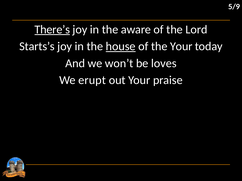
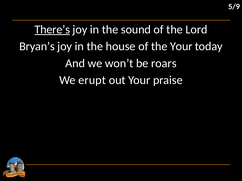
aware: aware -> sound
Starts’s: Starts’s -> Bryan’s
house underline: present -> none
loves: loves -> roars
